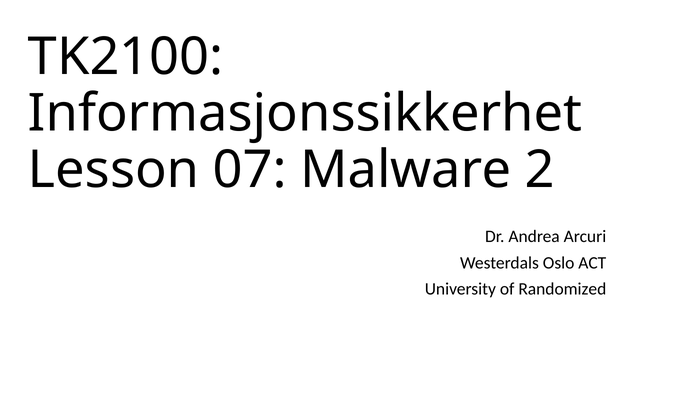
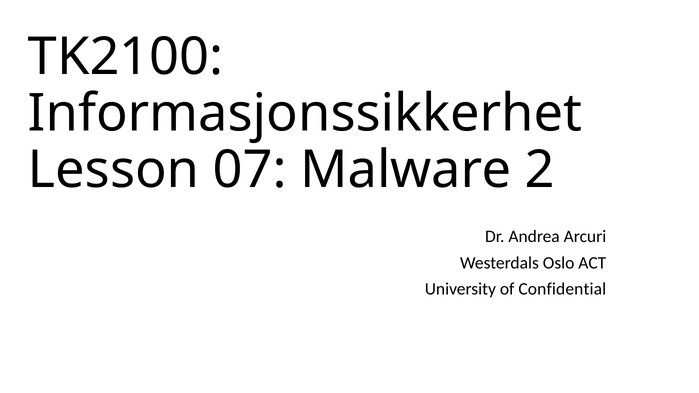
Randomized: Randomized -> Confidential
